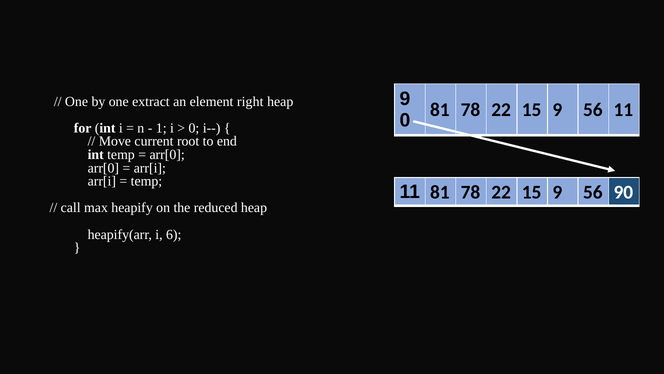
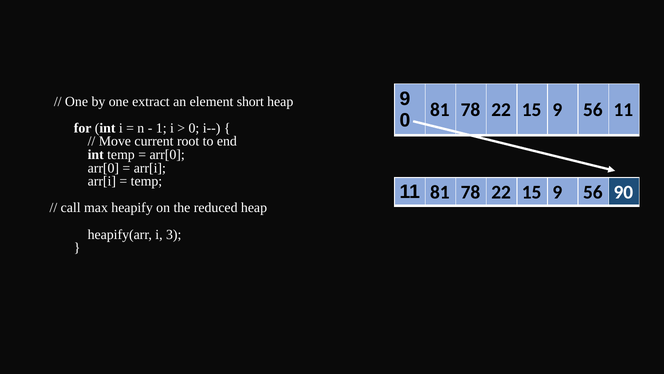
right: right -> short
6: 6 -> 3
